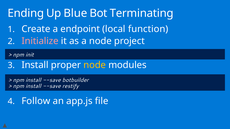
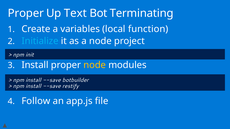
Ending at (26, 13): Ending -> Proper
Blue: Blue -> Text
endpoint: endpoint -> variables
Initialize colour: pink -> light blue
